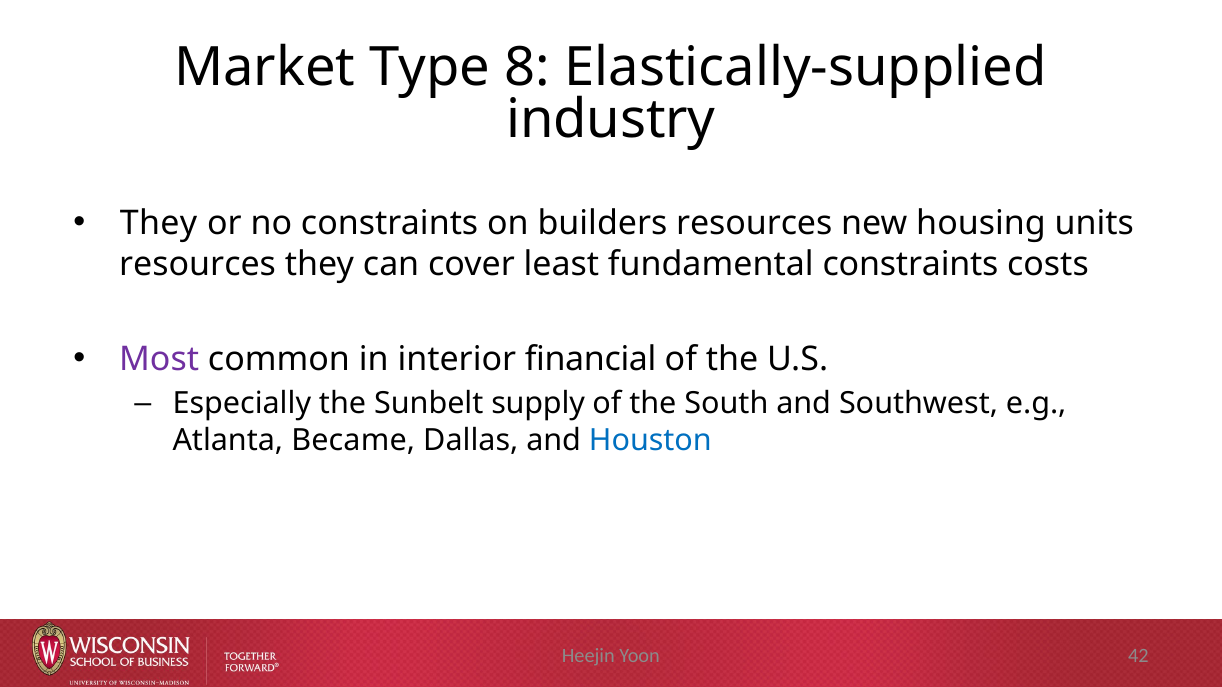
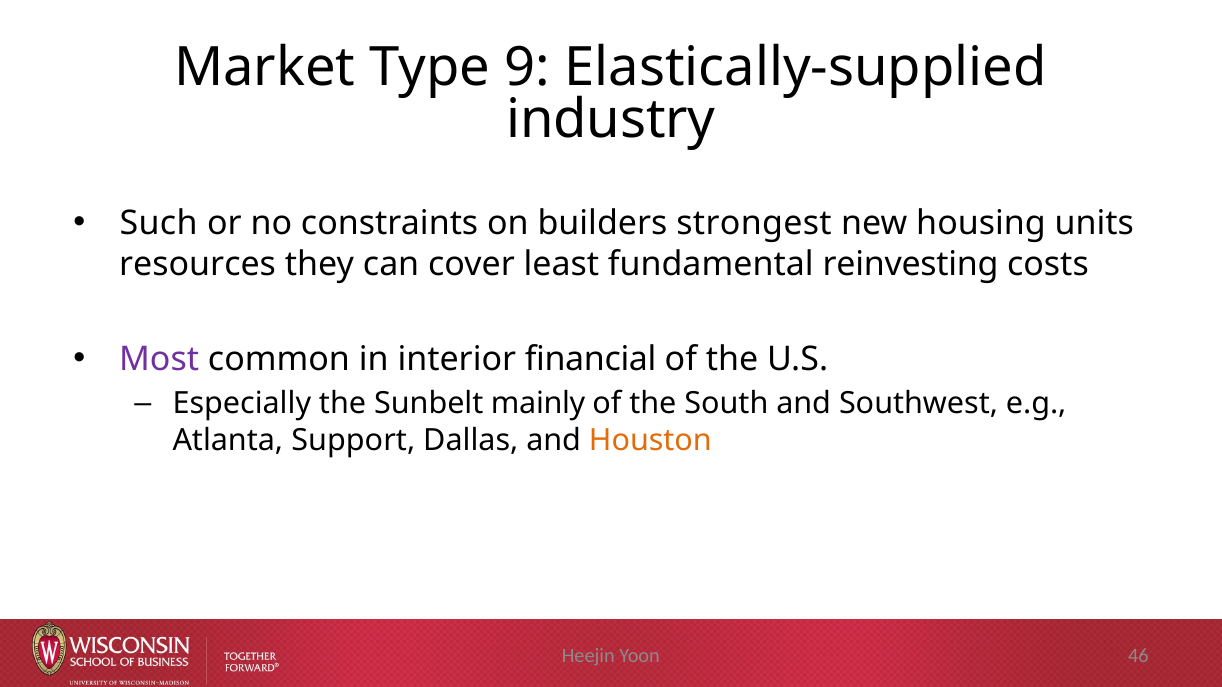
8: 8 -> 9
They at (159, 223): They -> Such
builders resources: resources -> strongest
fundamental constraints: constraints -> reinvesting
supply: supply -> mainly
Became: Became -> Support
Houston colour: blue -> orange
42: 42 -> 46
